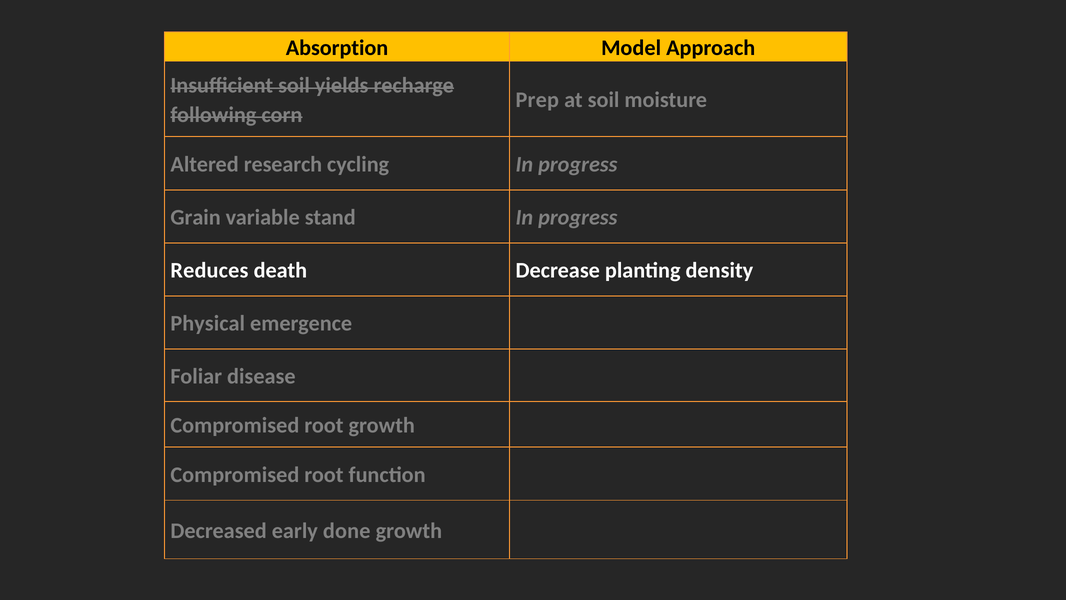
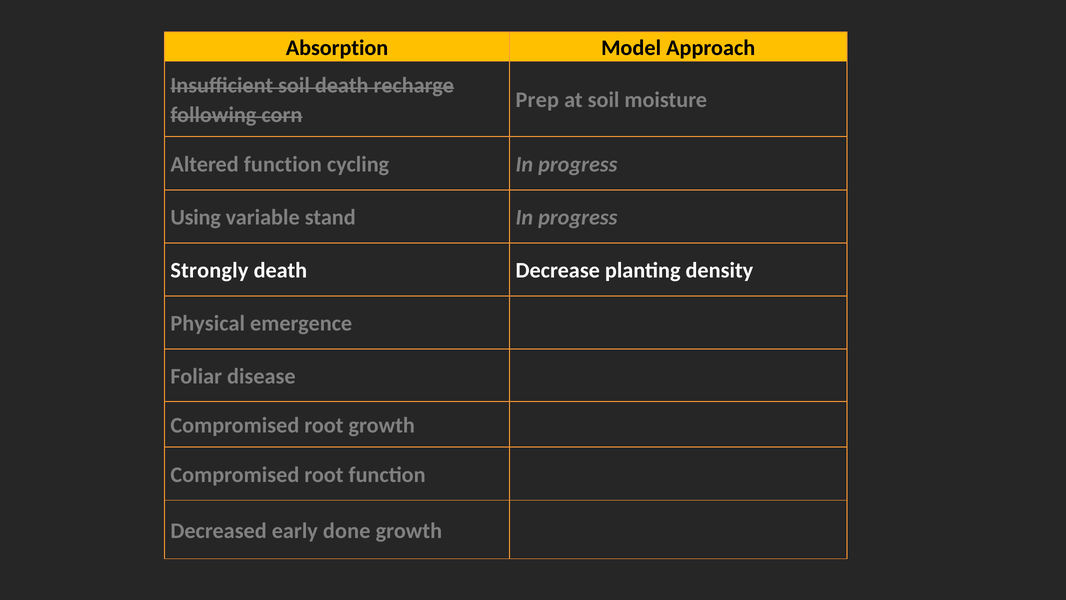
soil yields: yields -> death
Altered research: research -> function
Grain: Grain -> Using
Reduces: Reduces -> Strongly
